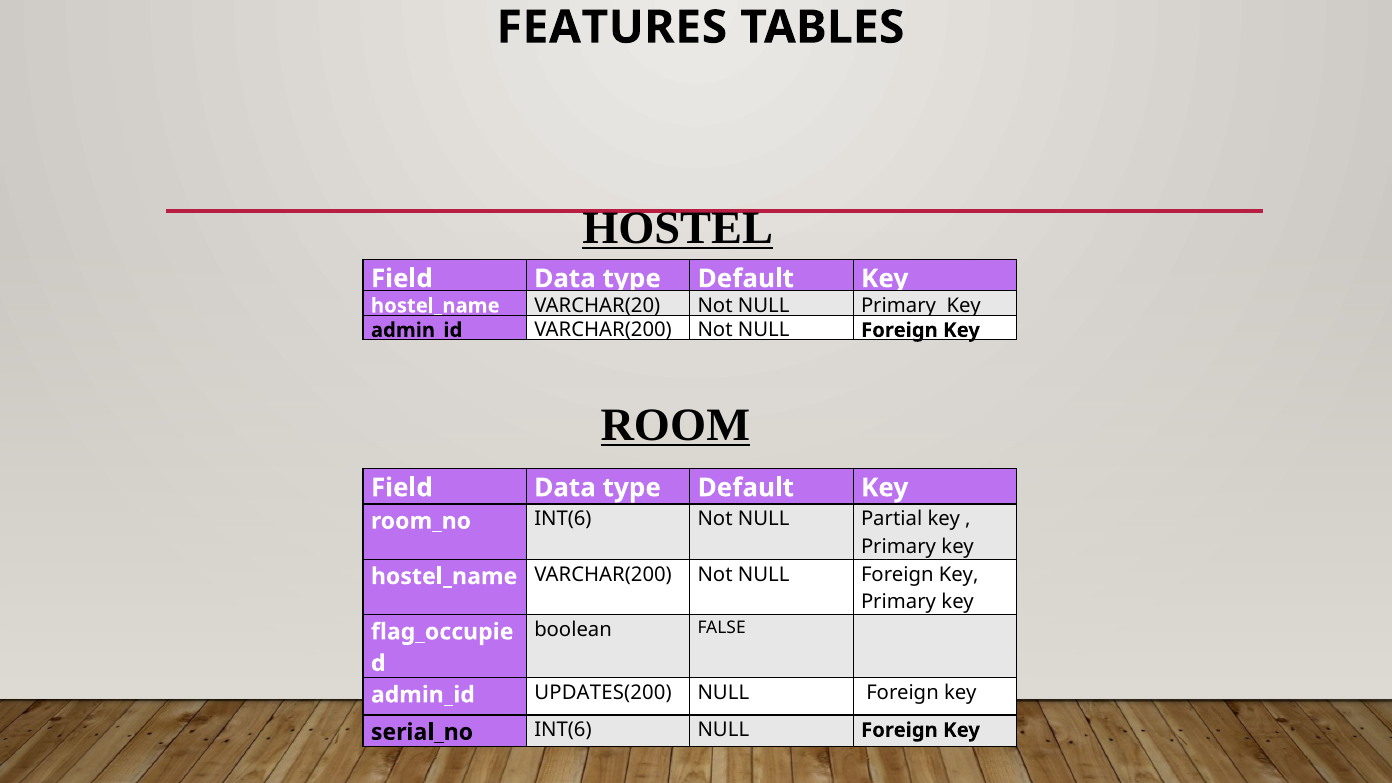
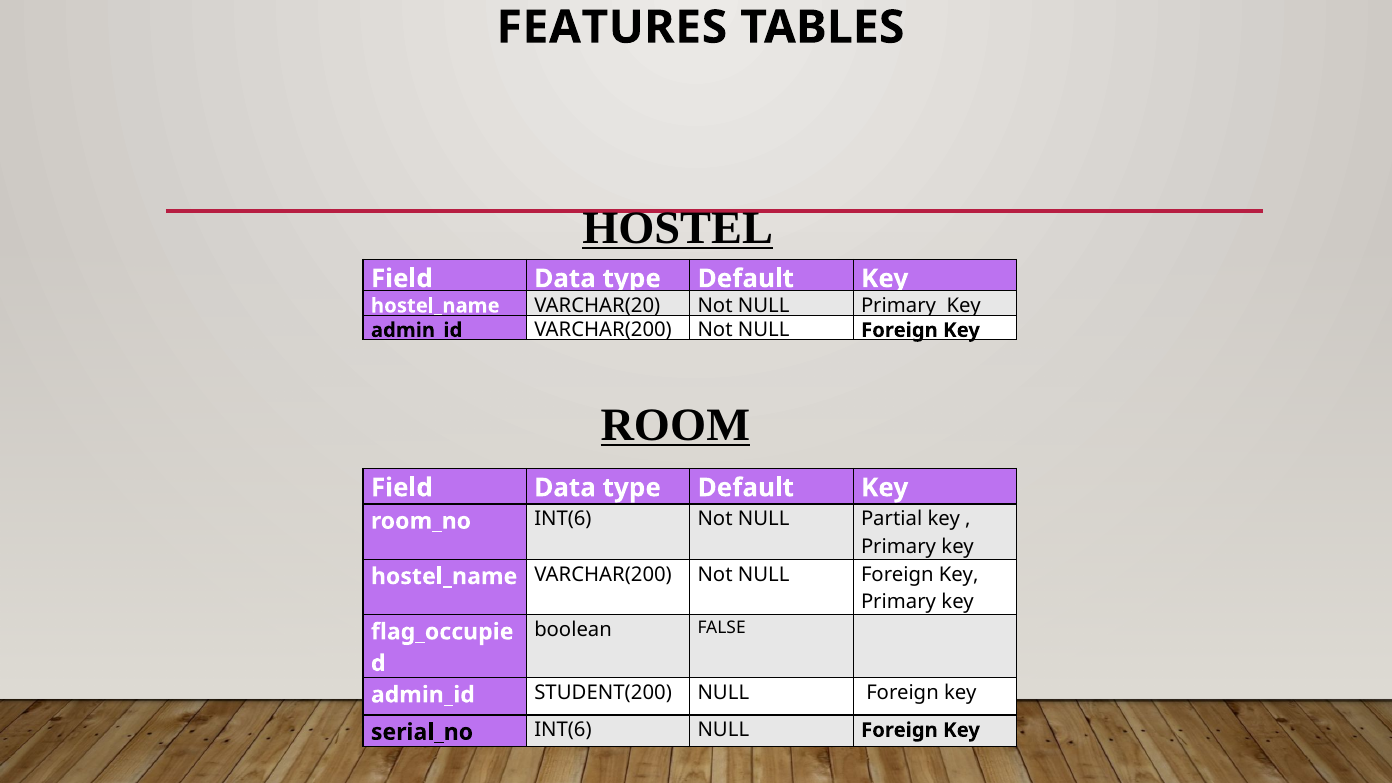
UPDATES(200: UPDATES(200 -> STUDENT(200
